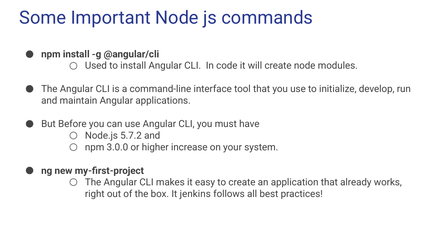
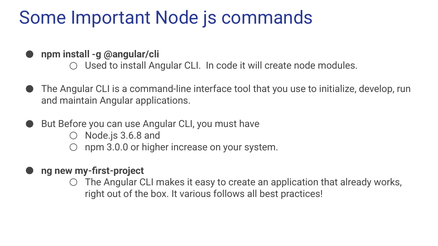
5.7.2: 5.7.2 -> 3.6.8
jenkins: jenkins -> various
